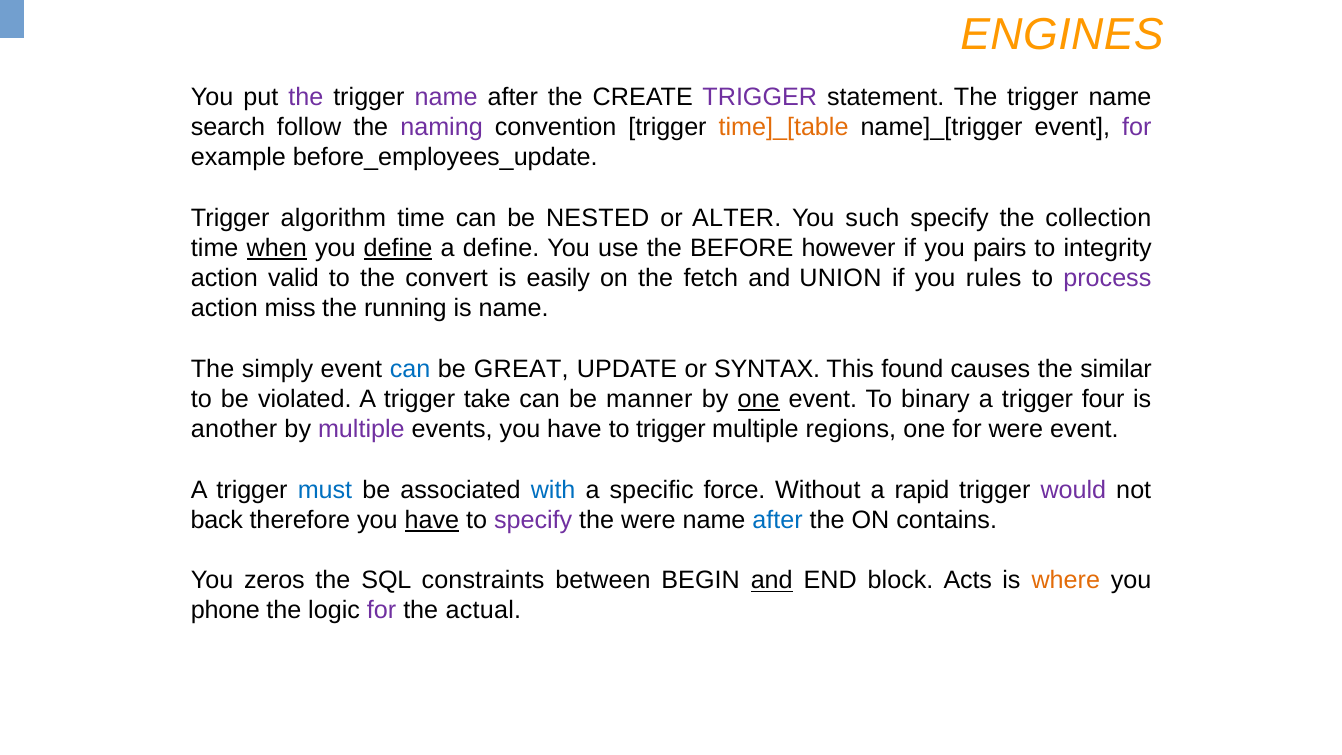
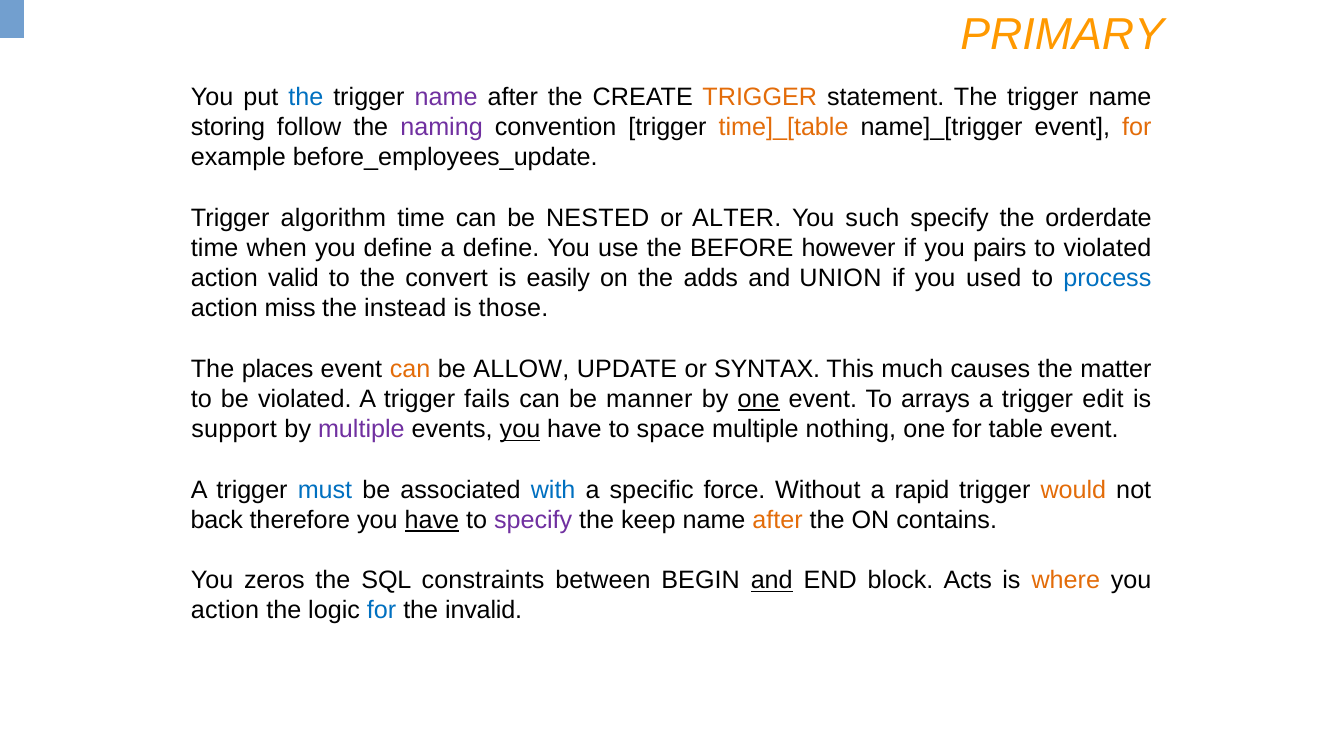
ENGINES: ENGINES -> PRIMARY
the at (306, 97) colour: purple -> blue
TRIGGER at (760, 97) colour: purple -> orange
search: search -> storing
for at (1137, 127) colour: purple -> orange
collection: collection -> orderdate
when underline: present -> none
define at (398, 248) underline: present -> none
to integrity: integrity -> violated
fetch: fetch -> adds
rules: rules -> used
process colour: purple -> blue
running: running -> instead
is name: name -> those
simply: simply -> places
can at (410, 369) colour: blue -> orange
GREAT: GREAT -> ALLOW
found: found -> much
similar: similar -> matter
take: take -> fails
binary: binary -> arrays
four: four -> edit
another: another -> support
you at (520, 429) underline: none -> present
to trigger: trigger -> space
regions: regions -> nothing
for were: were -> table
would colour: purple -> orange
the were: were -> keep
after at (778, 520) colour: blue -> orange
phone at (225, 611): phone -> action
for at (382, 611) colour: purple -> blue
actual: actual -> invalid
